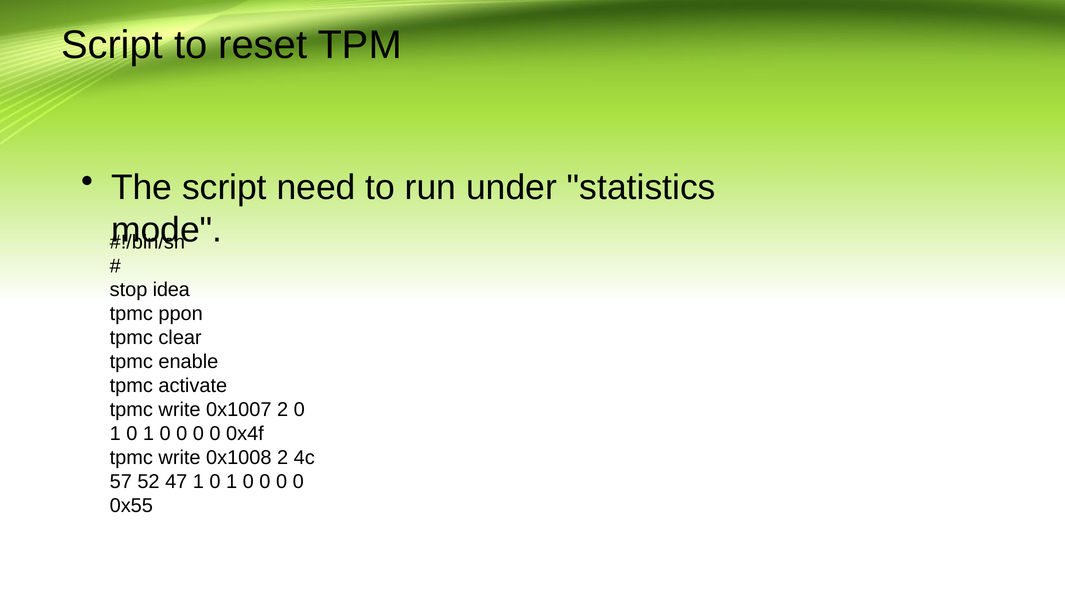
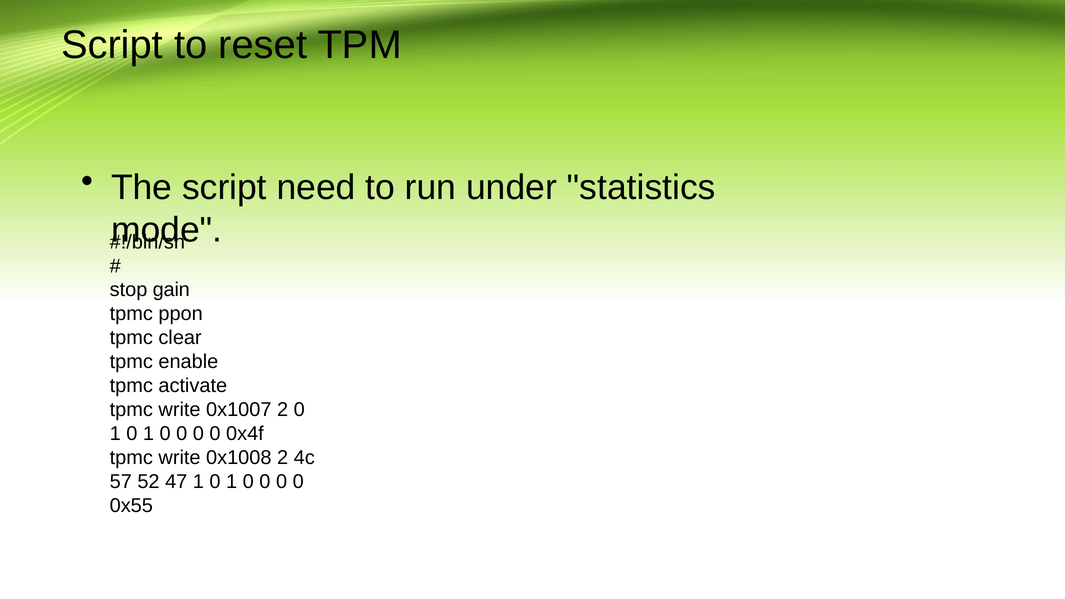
idea: idea -> gain
